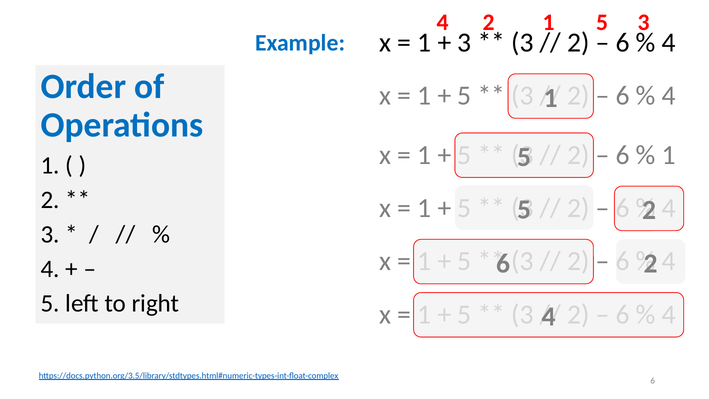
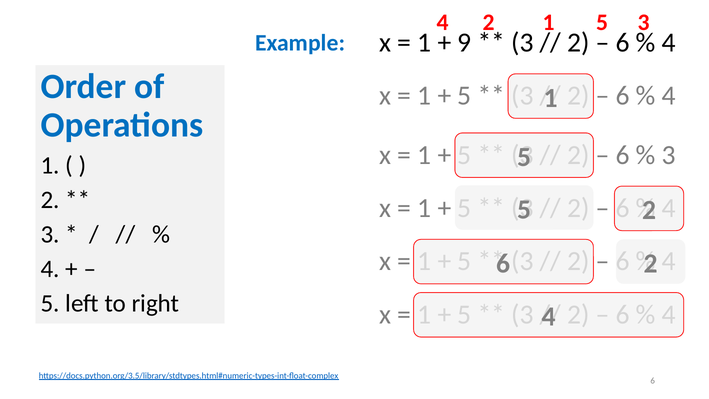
3 at (464, 43): 3 -> 9
1 at (669, 155): 1 -> 3
